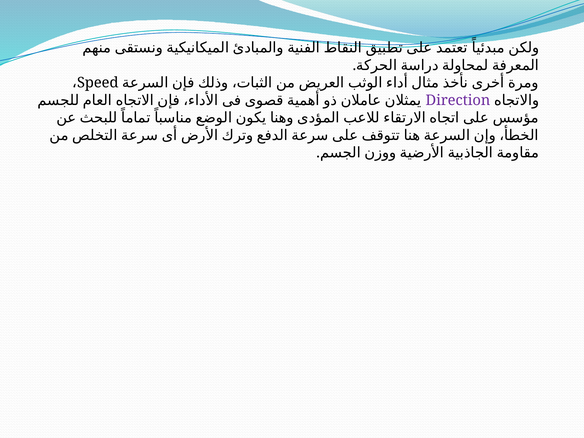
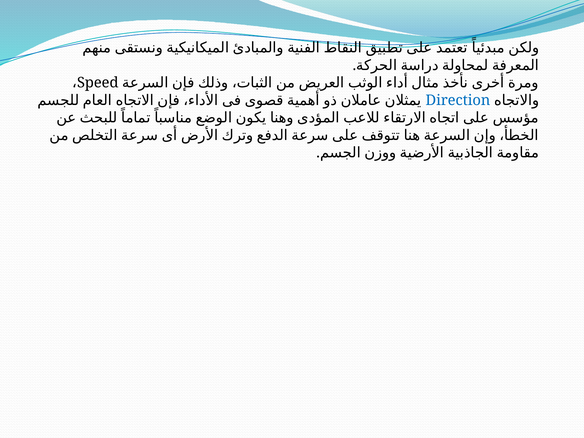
Direction colour: purple -> blue
